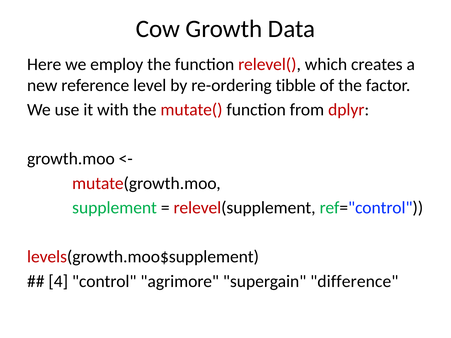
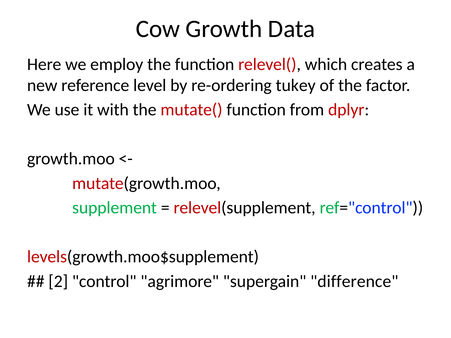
tibble: tibble -> tukey
4: 4 -> 2
